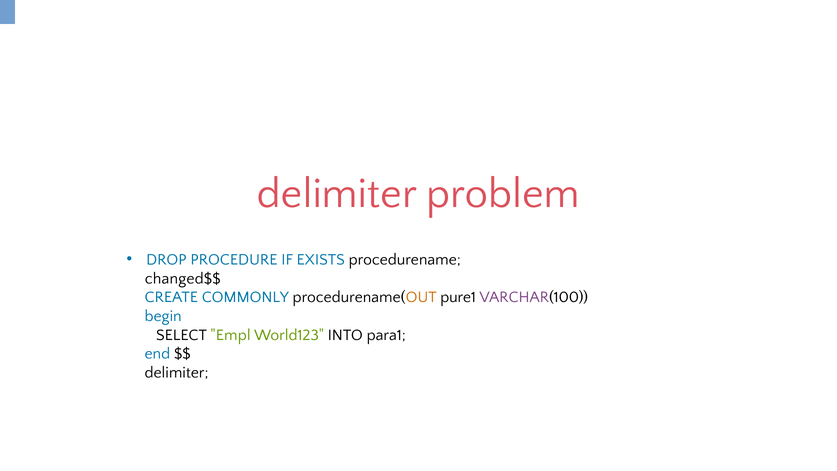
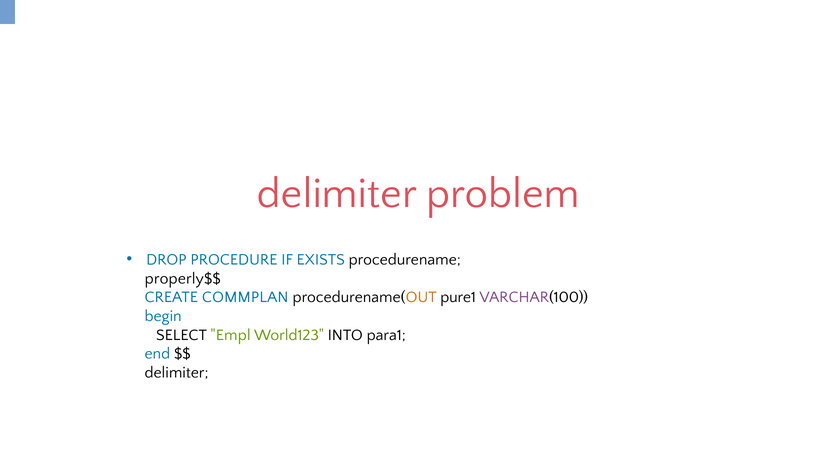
changed$$: changed$$ -> properly$$
COMMONLY: COMMONLY -> COMMPLAN
